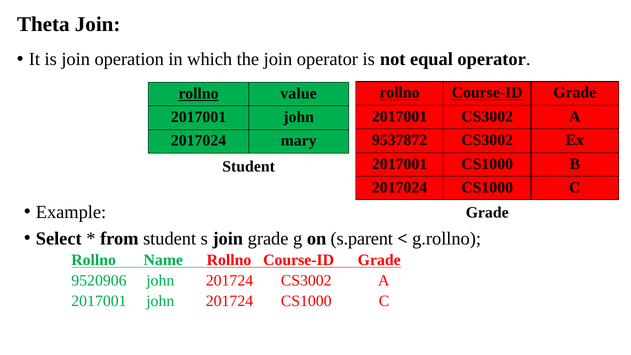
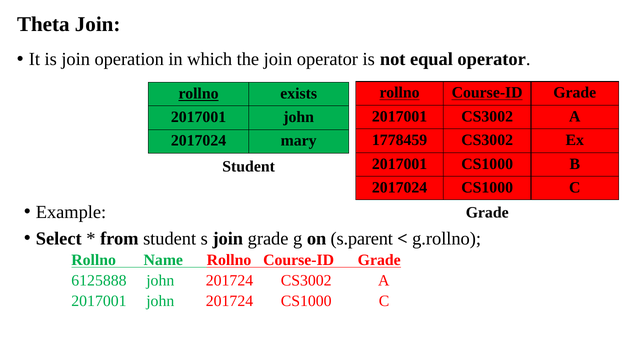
value: value -> exists
9537872: 9537872 -> 1778459
9520906: 9520906 -> 6125888
